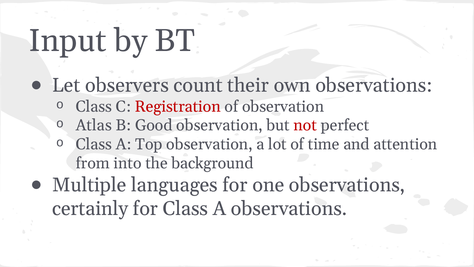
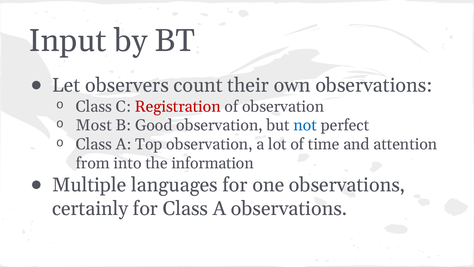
Atlas: Atlas -> Most
not colour: red -> blue
background: background -> information
